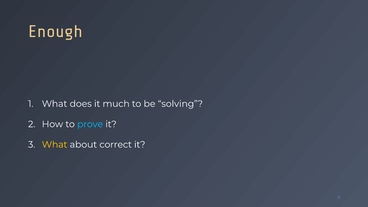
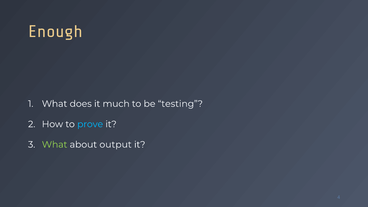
solving: solving -> testing
What at (55, 145) colour: yellow -> light green
correct: correct -> output
